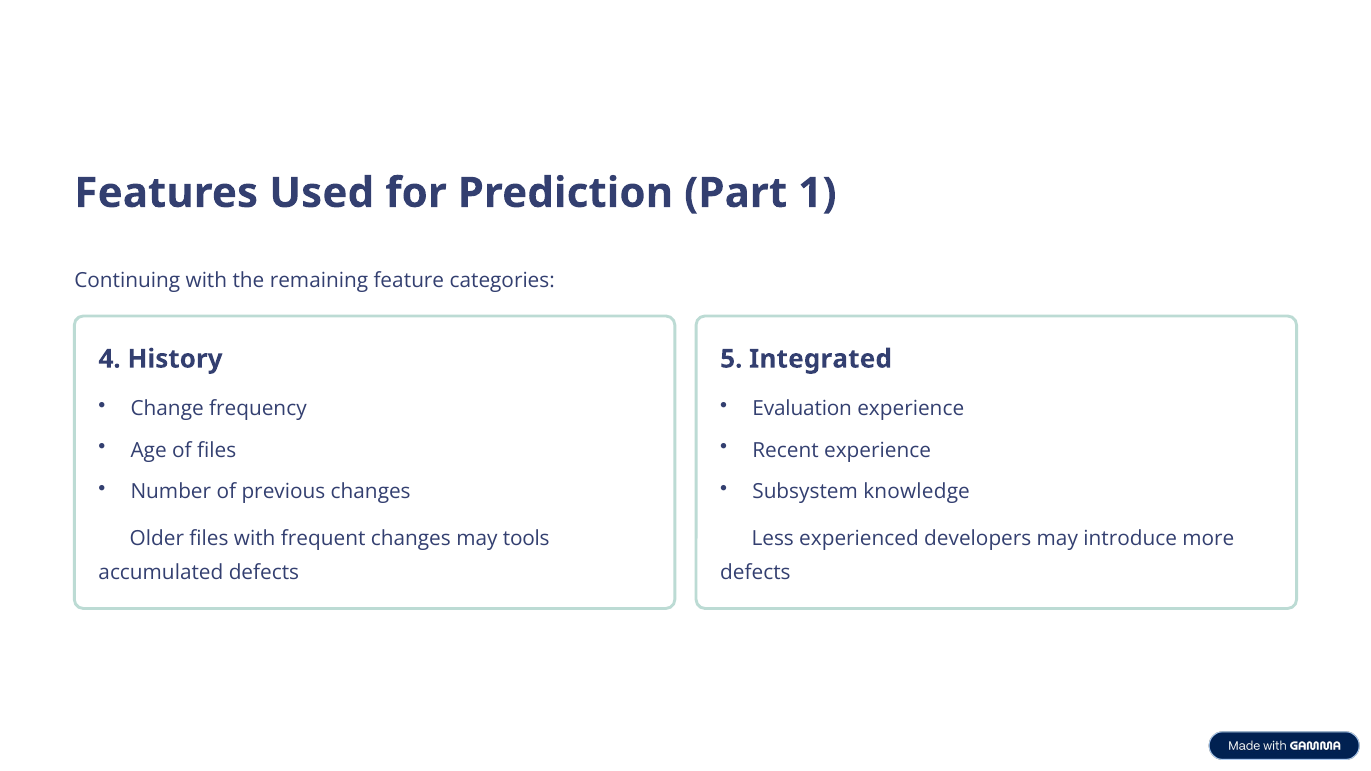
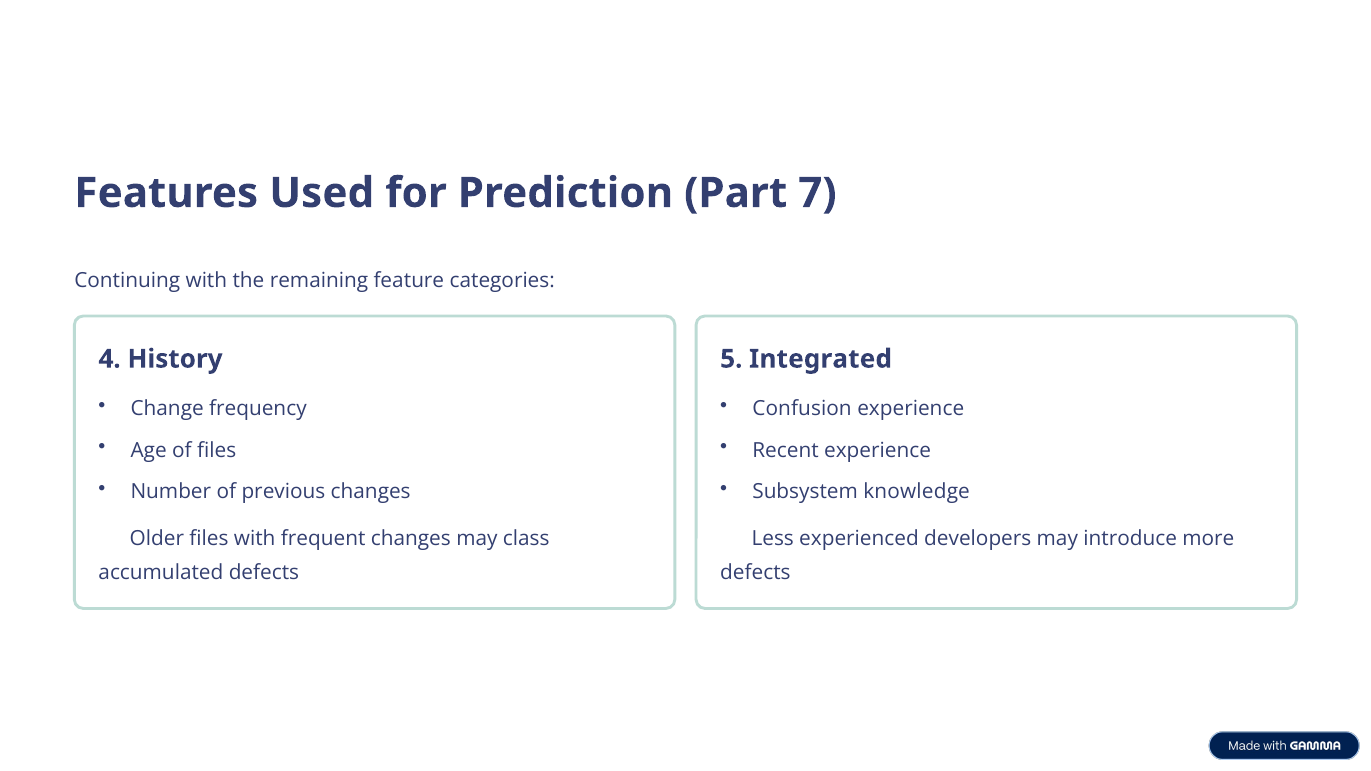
1: 1 -> 7
Evaluation: Evaluation -> Confusion
tools: tools -> class
